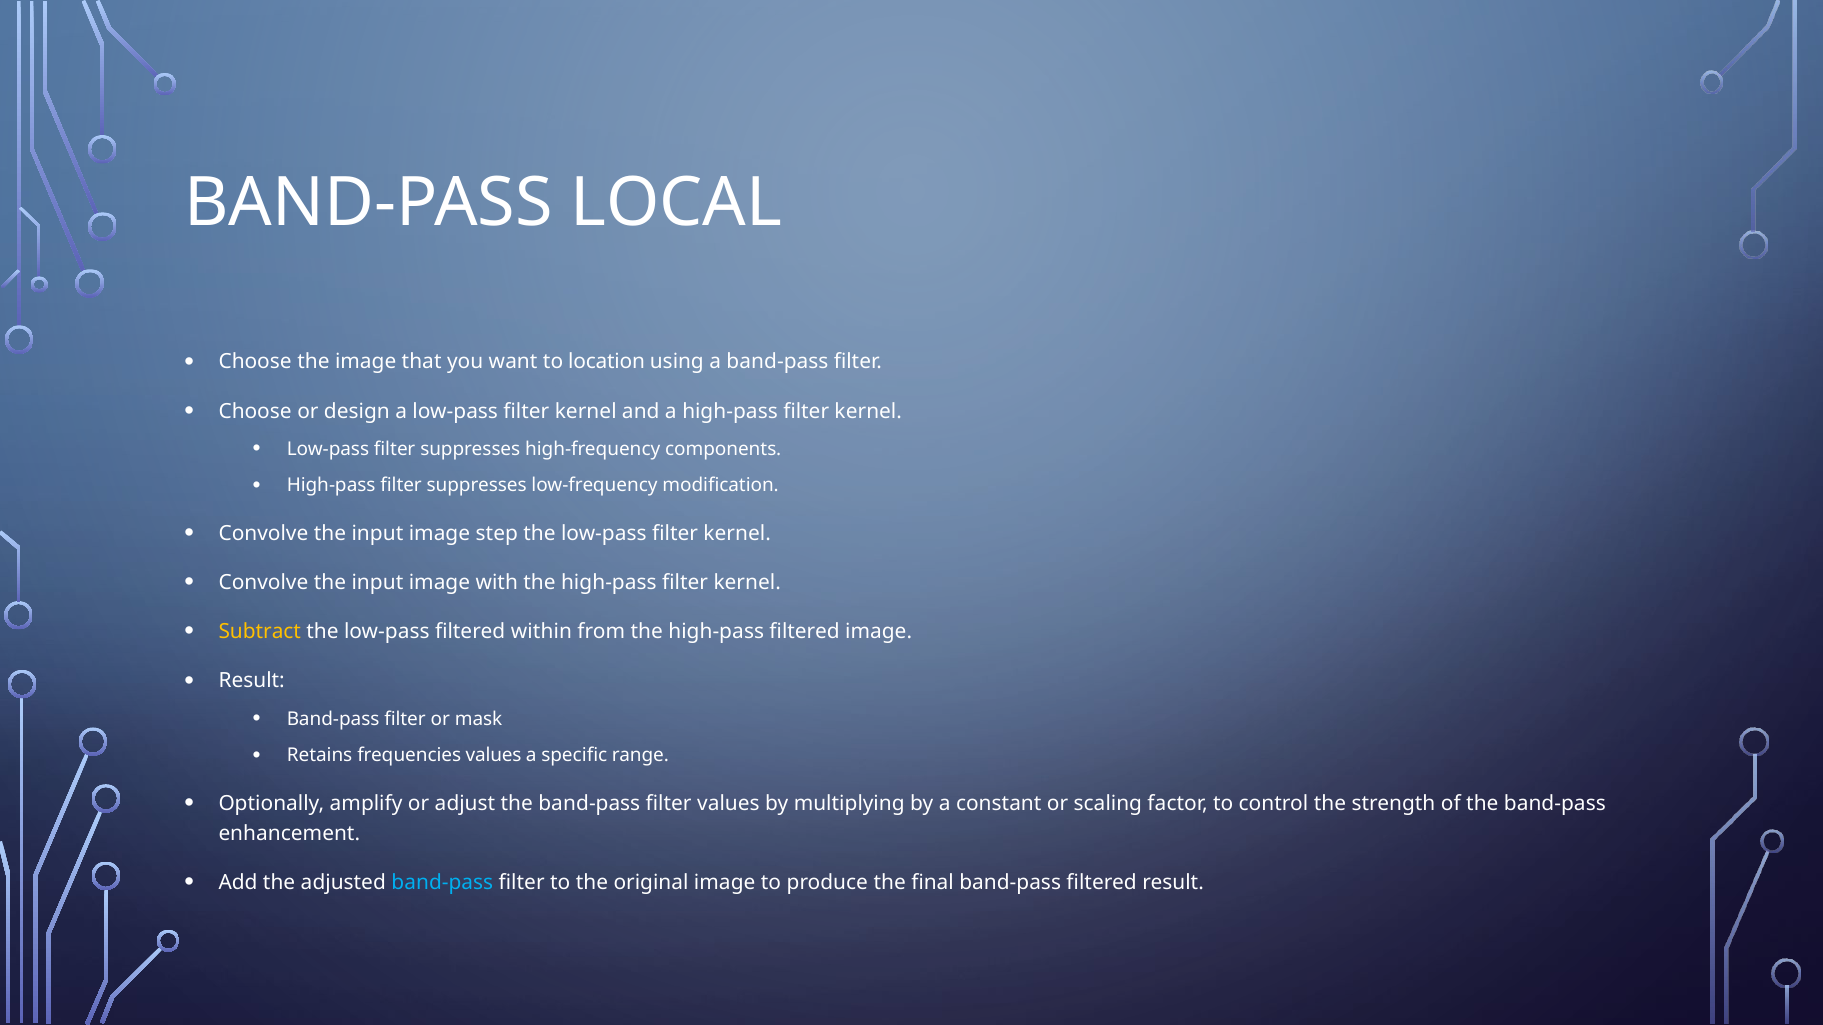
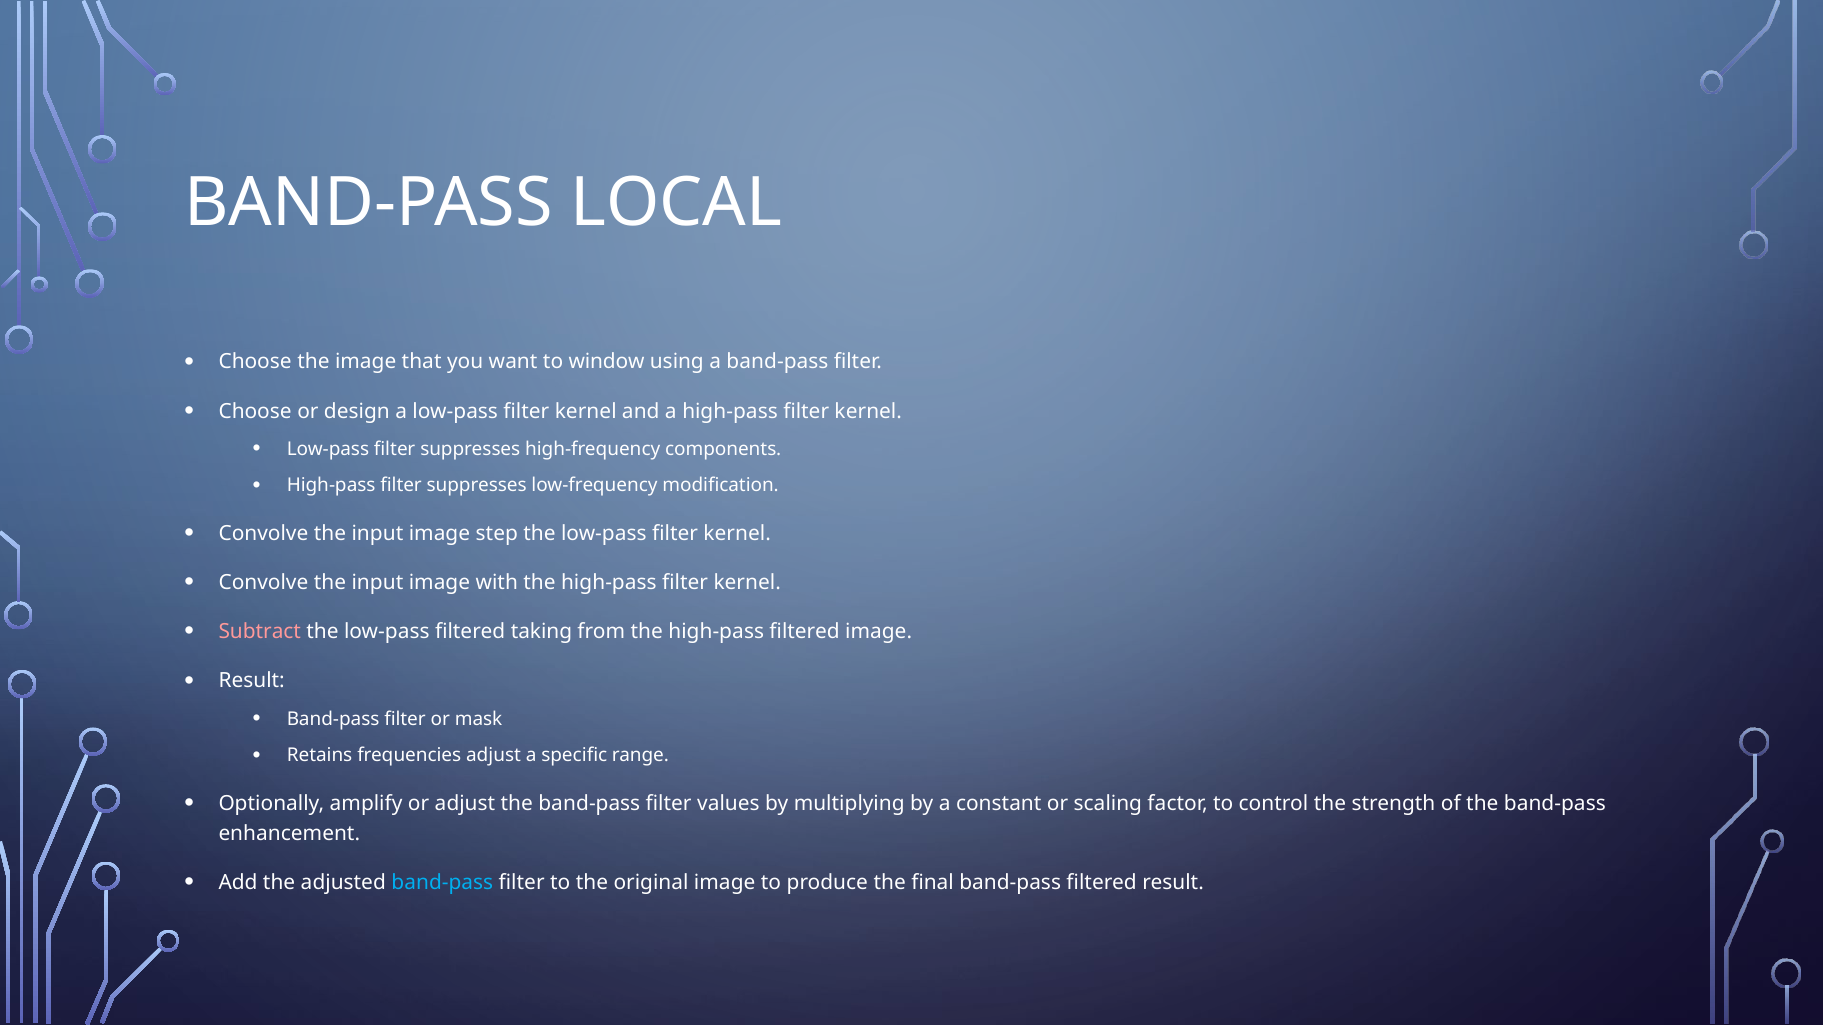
location: location -> window
Subtract colour: yellow -> pink
within: within -> taking
frequencies values: values -> adjust
